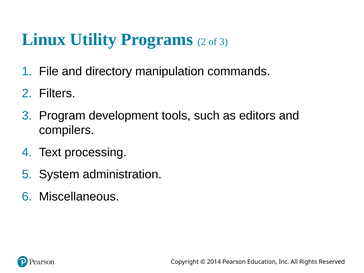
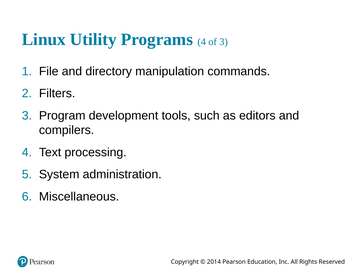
Programs 2: 2 -> 4
